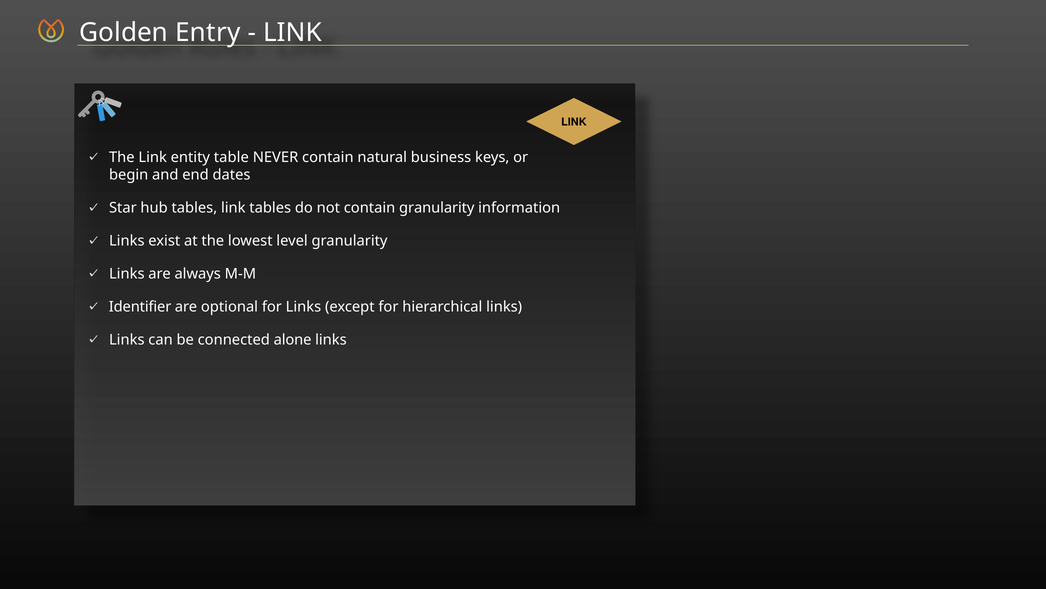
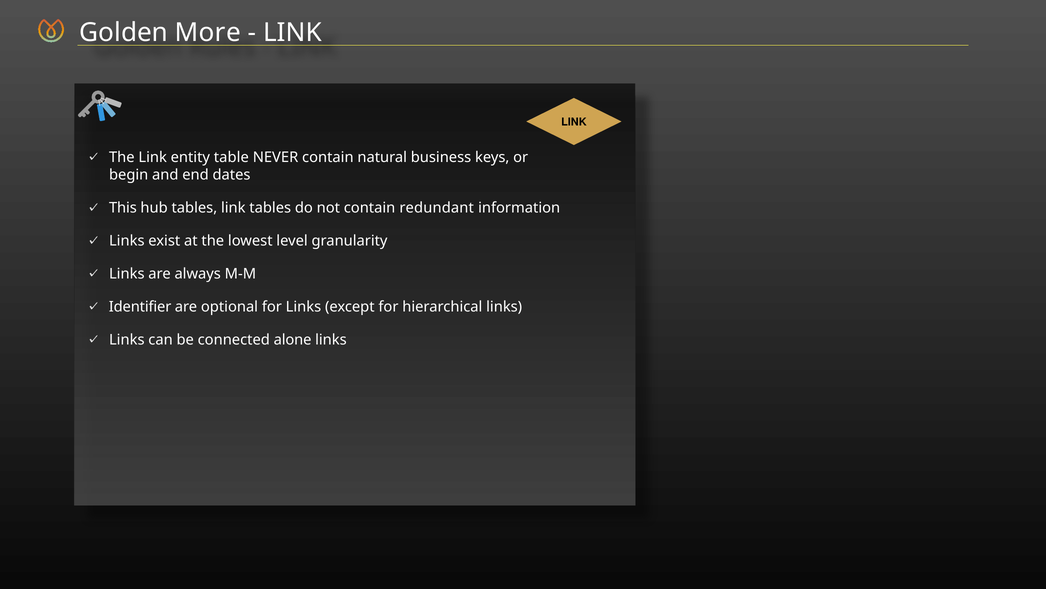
Entry: Entry -> More
Star: Star -> This
contain granularity: granularity -> redundant
